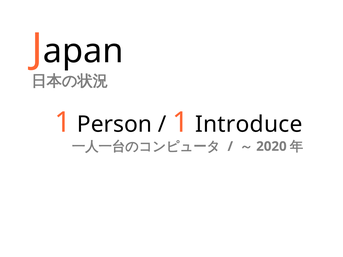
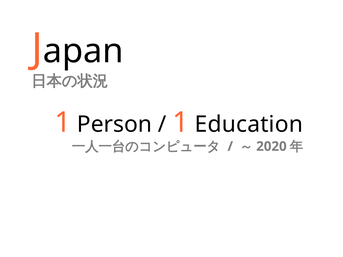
Introduce: Introduce -> Education
